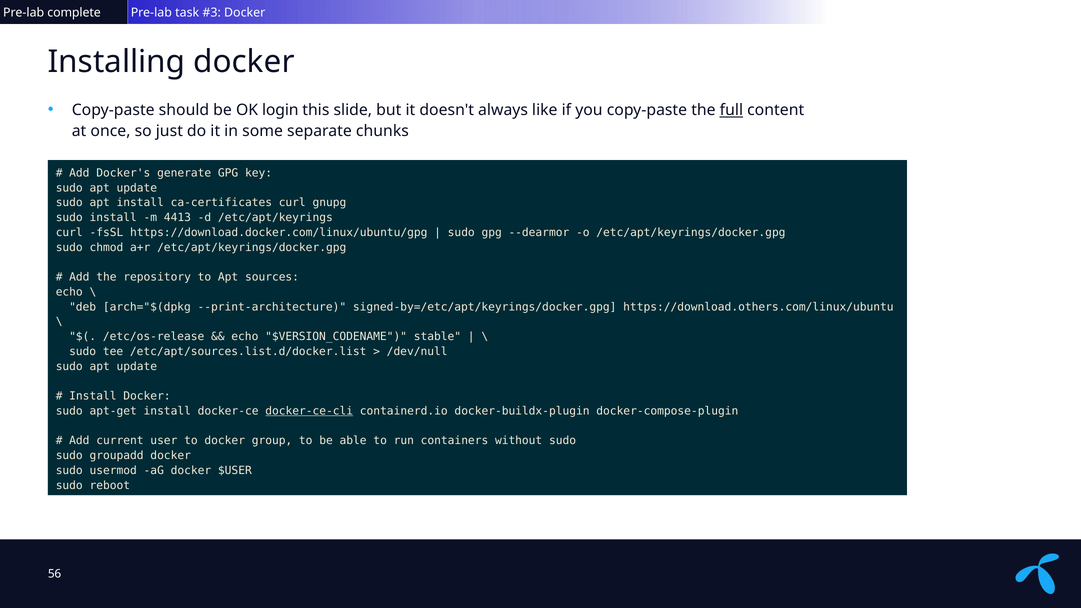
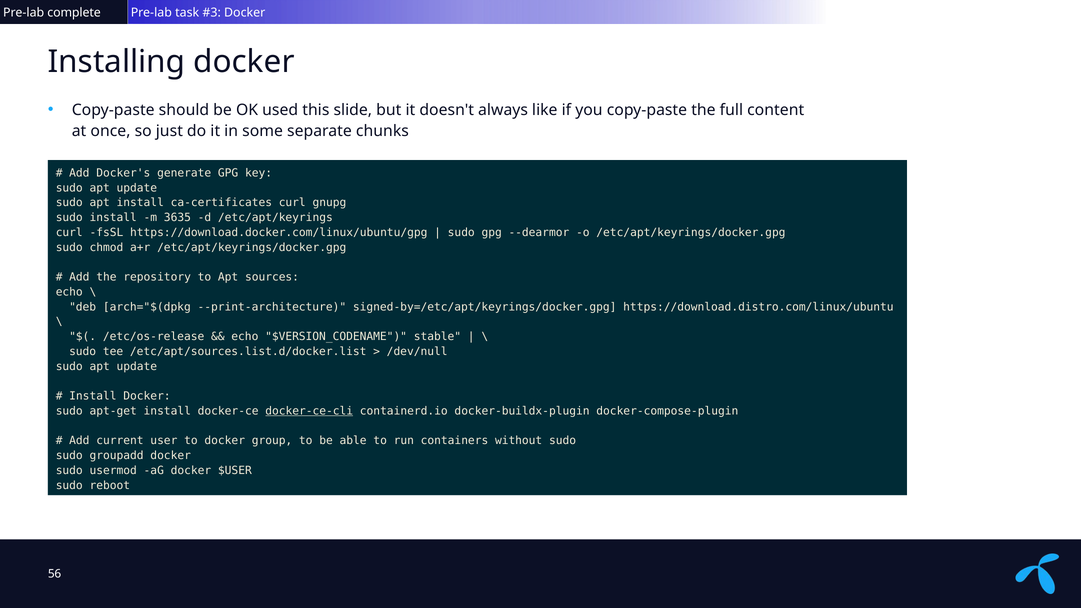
login: login -> used
full underline: present -> none
4413: 4413 -> 3635
https://download.others.com/linux/ubuntu: https://download.others.com/linux/ubuntu -> https://download.distro.com/linux/ubuntu
